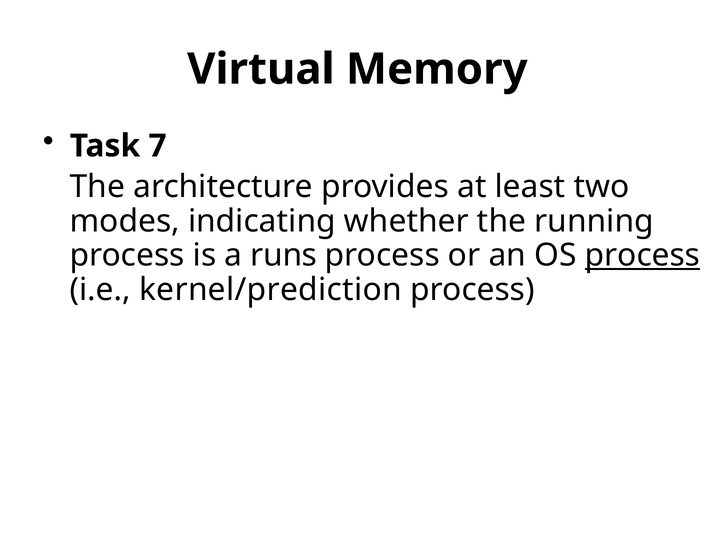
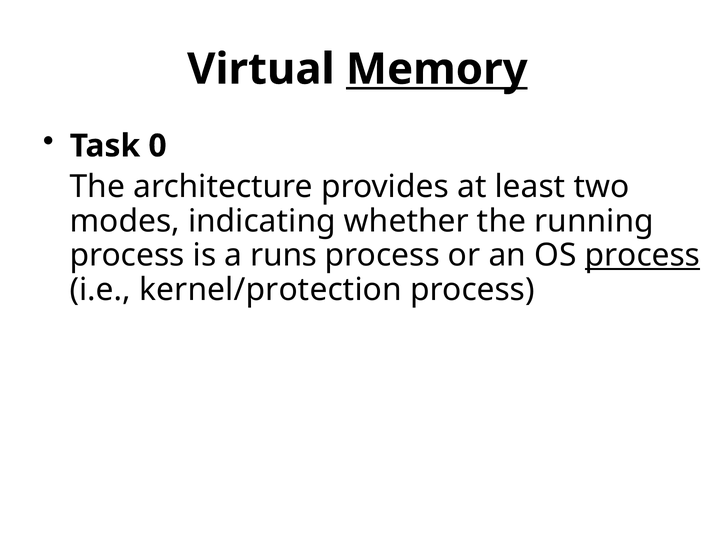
Memory underline: none -> present
7: 7 -> 0
kernel/prediction: kernel/prediction -> kernel/protection
